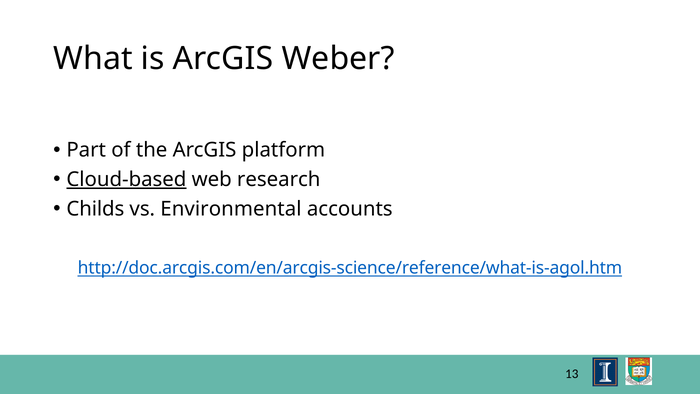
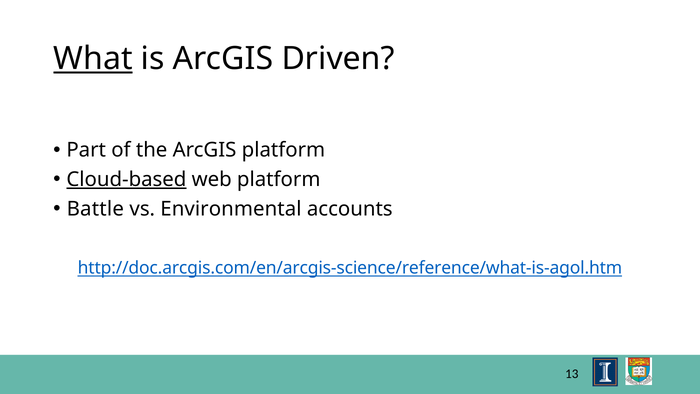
What underline: none -> present
Weber: Weber -> Driven
web research: research -> platform
Childs: Childs -> Battle
